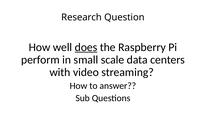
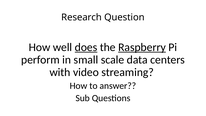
Raspberry underline: none -> present
